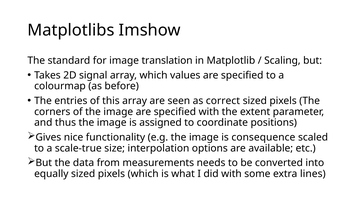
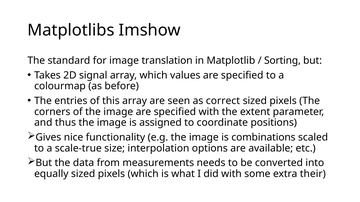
Scaling: Scaling -> Sorting
consequence: consequence -> combinations
lines: lines -> their
